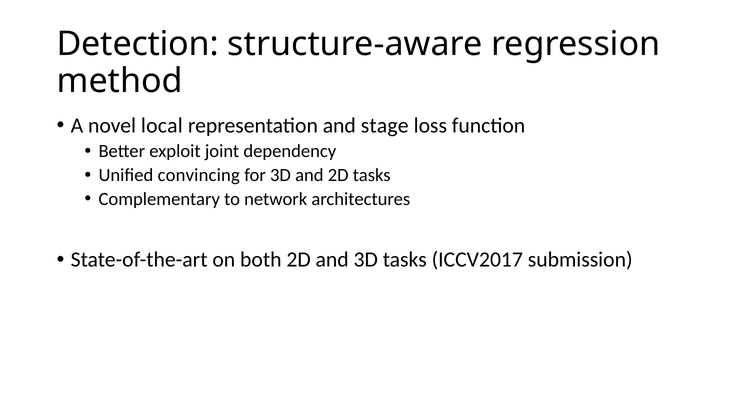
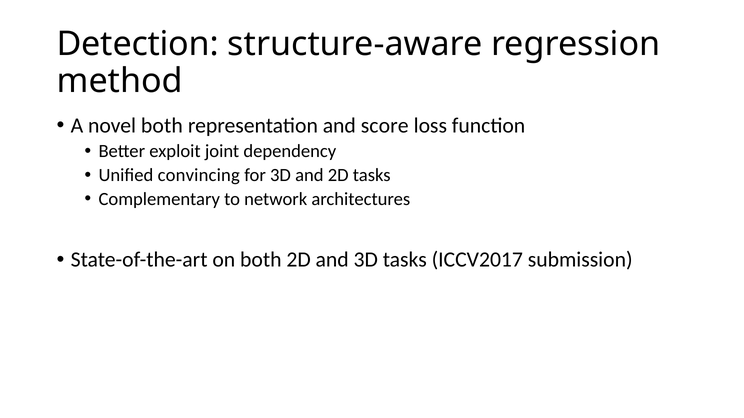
novel local: local -> both
stage: stage -> score
